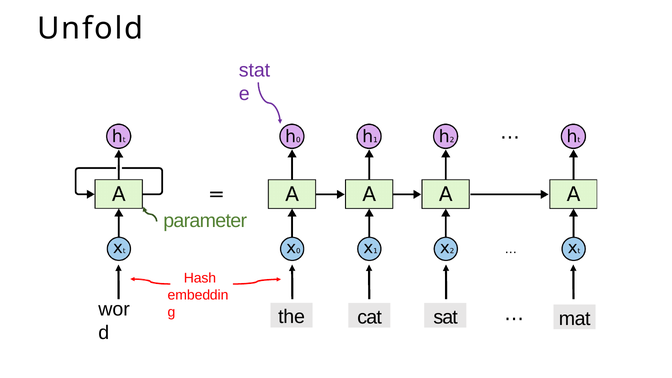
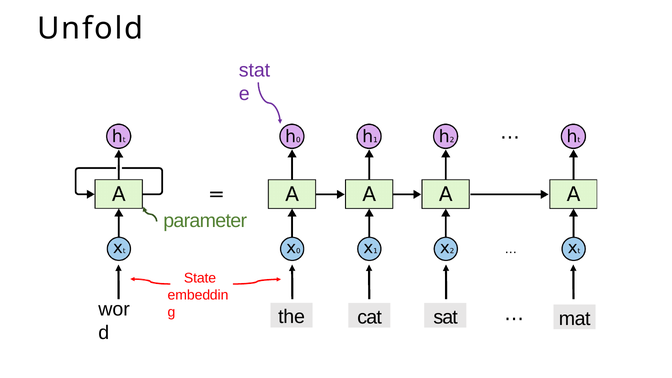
Hash: Hash -> State
